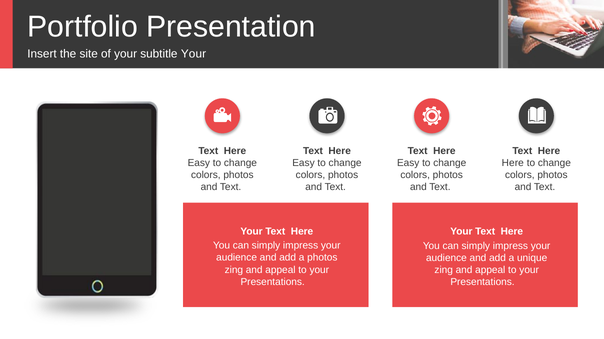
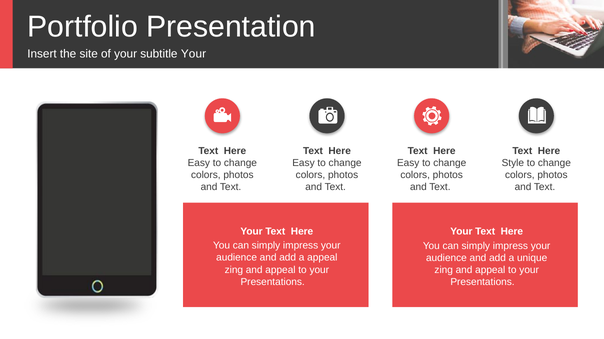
Here at (513, 163): Here -> Style
a photos: photos -> appeal
